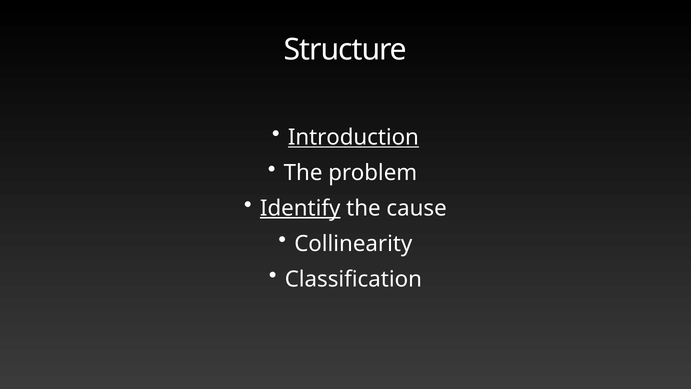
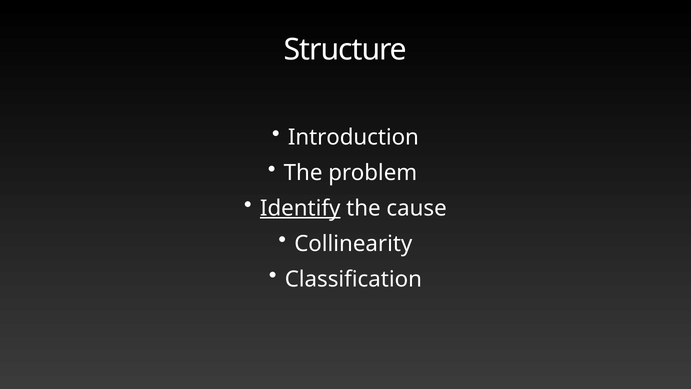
Introduction underline: present -> none
